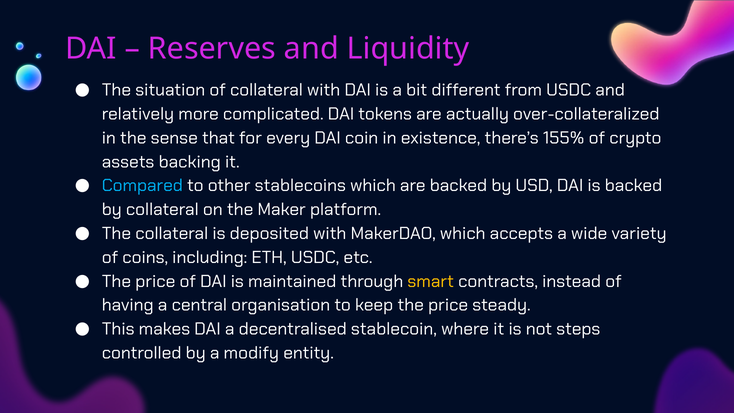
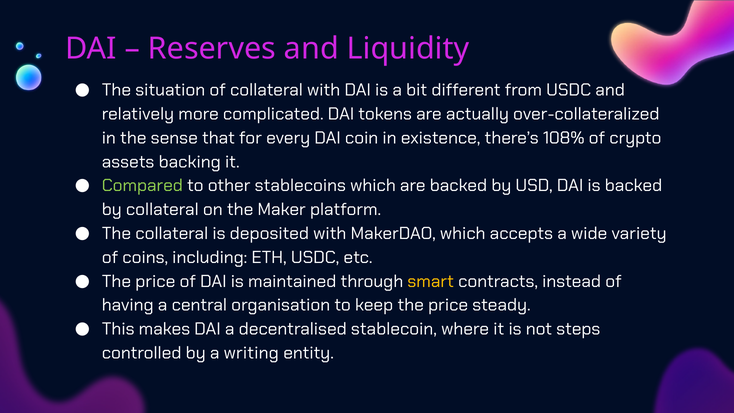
155%: 155% -> 108%
Compared colour: light blue -> light green
modify: modify -> writing
